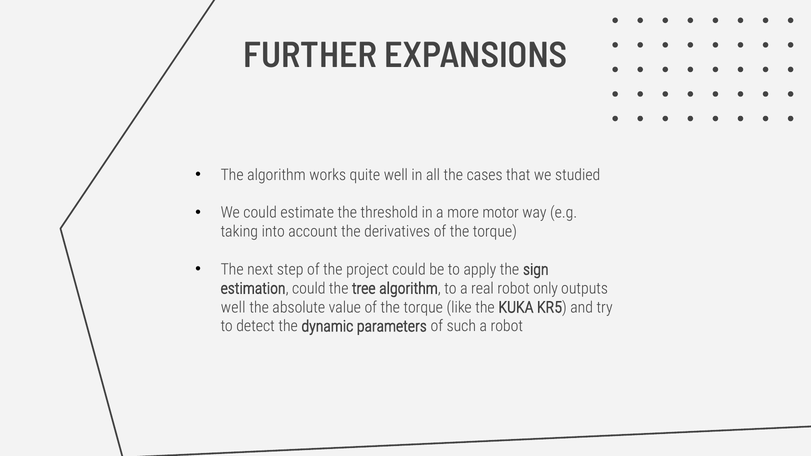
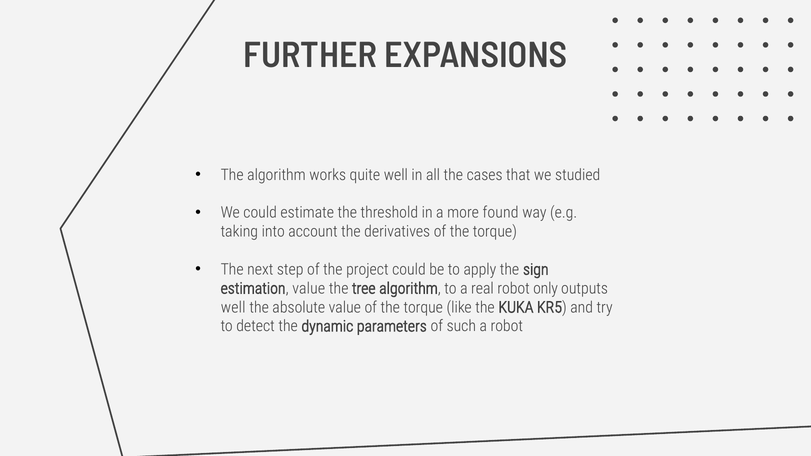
motor: motor -> found
estimation could: could -> value
